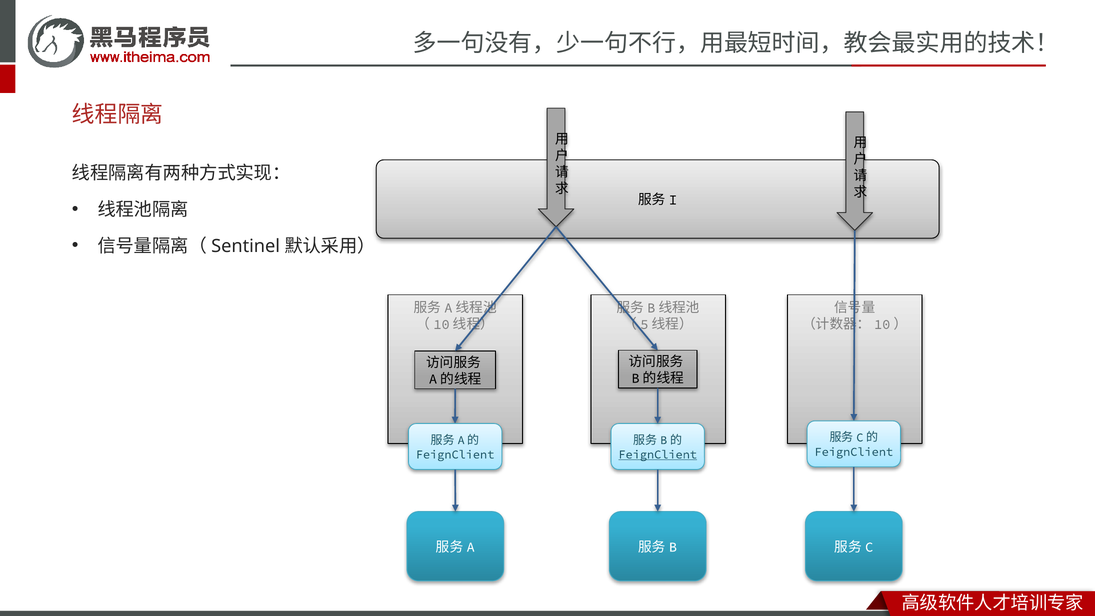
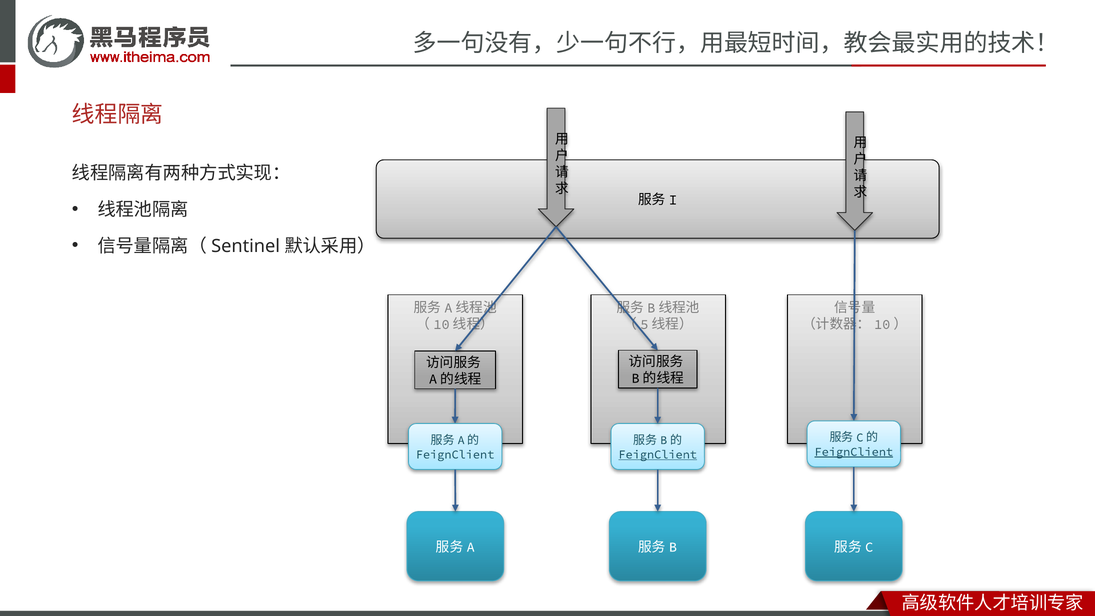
FeignClient at (854, 452) underline: none -> present
